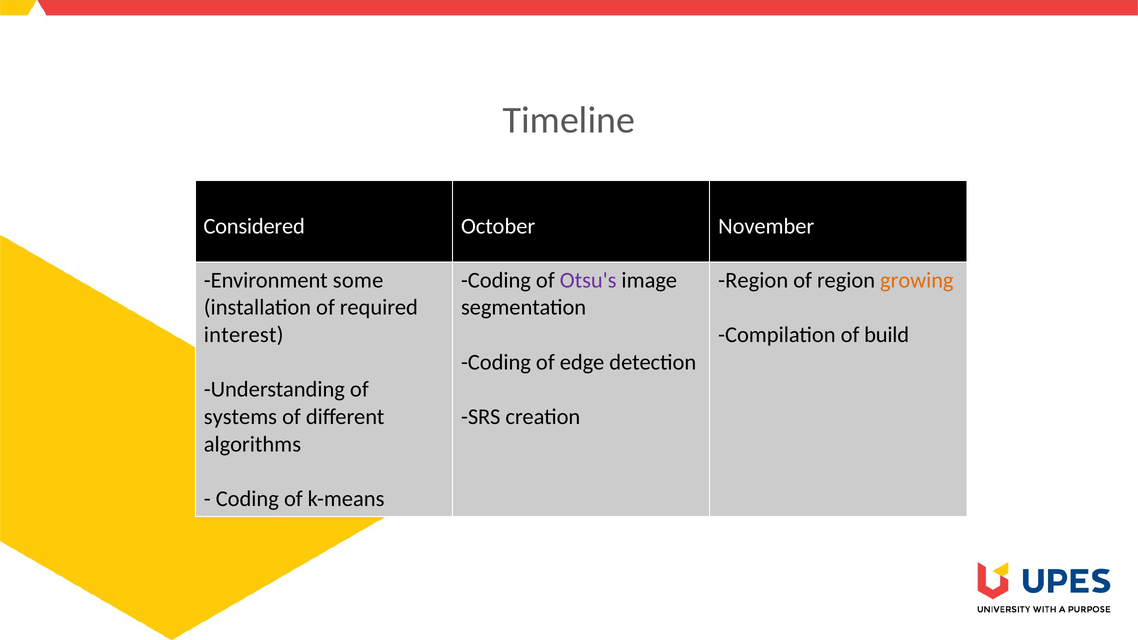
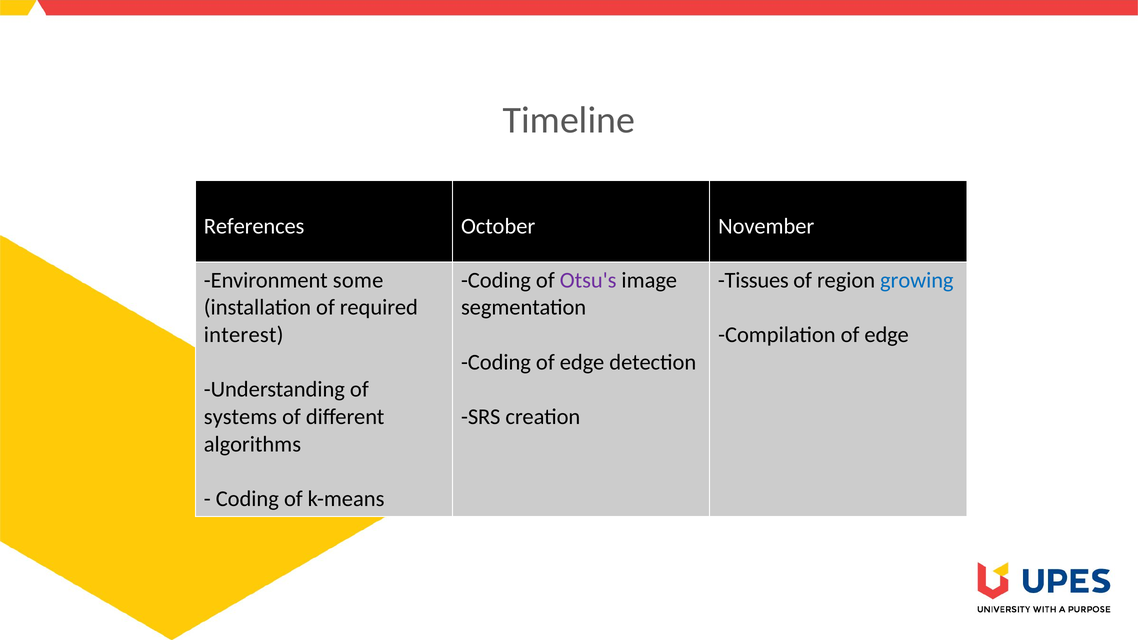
Considered: Considered -> References
Region at (753, 280): Region -> Tissues
growing colour: orange -> blue
Compilation of build: build -> edge
